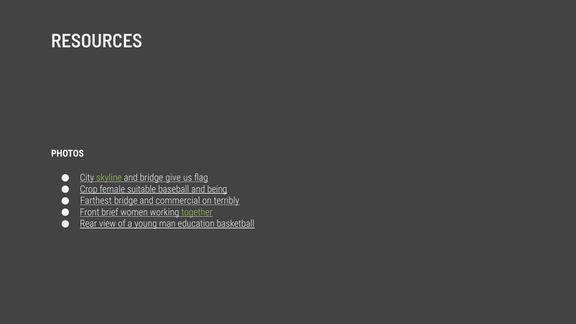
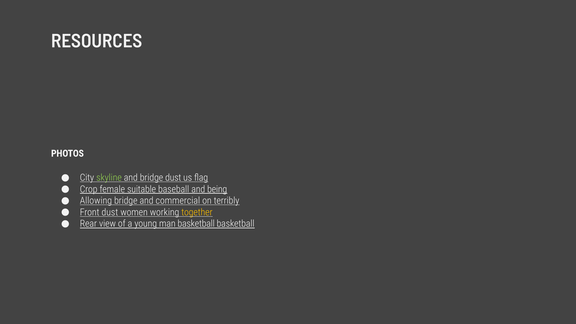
bridge give: give -> dust
Farthest: Farthest -> Allowing
Front brief: brief -> dust
together colour: light green -> yellow
man education: education -> basketball
